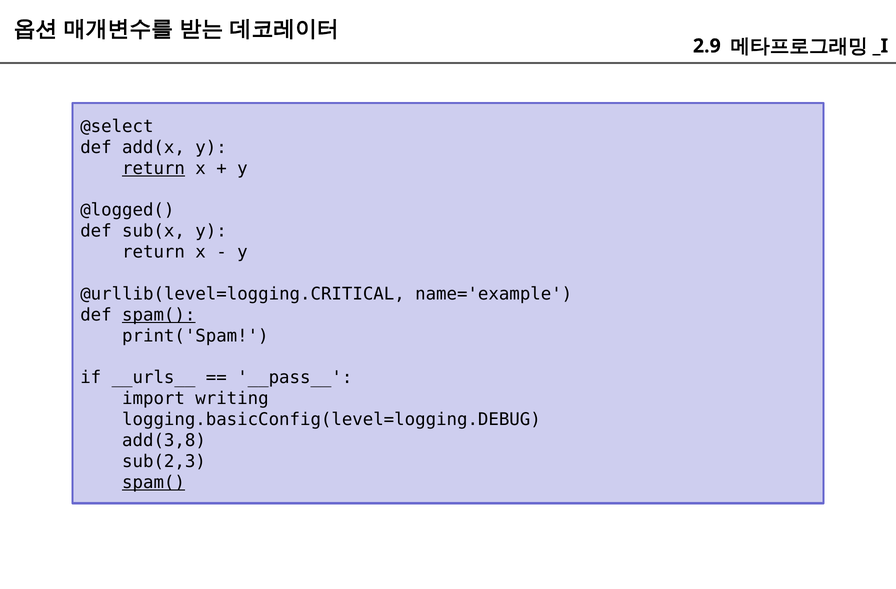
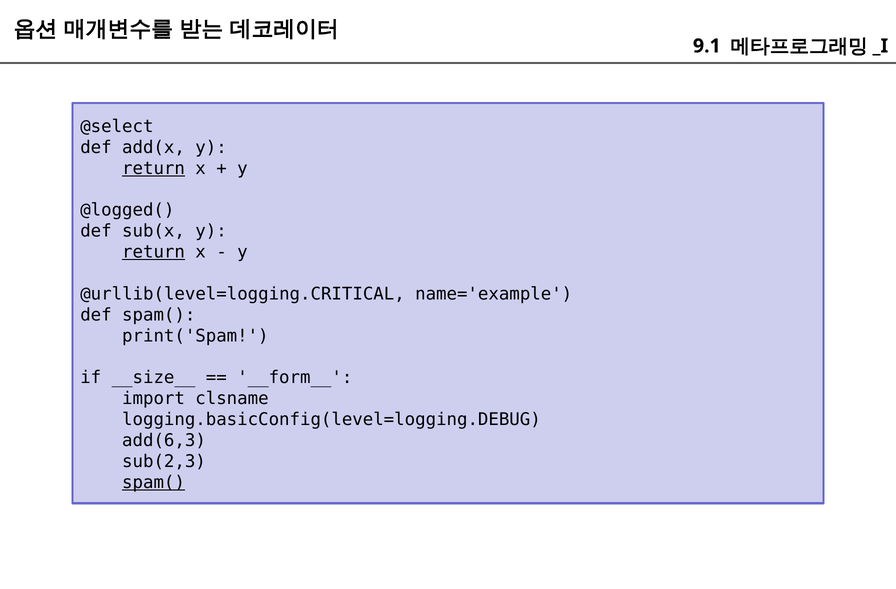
2.9: 2.9 -> 9.1
return at (154, 252) underline: none -> present
spam( at (159, 315) underline: present -> none
__urls__: __urls__ -> __size__
__pass__: __pass__ -> __form__
writing: writing -> clsname
add(3,8: add(3,8 -> add(6,3
